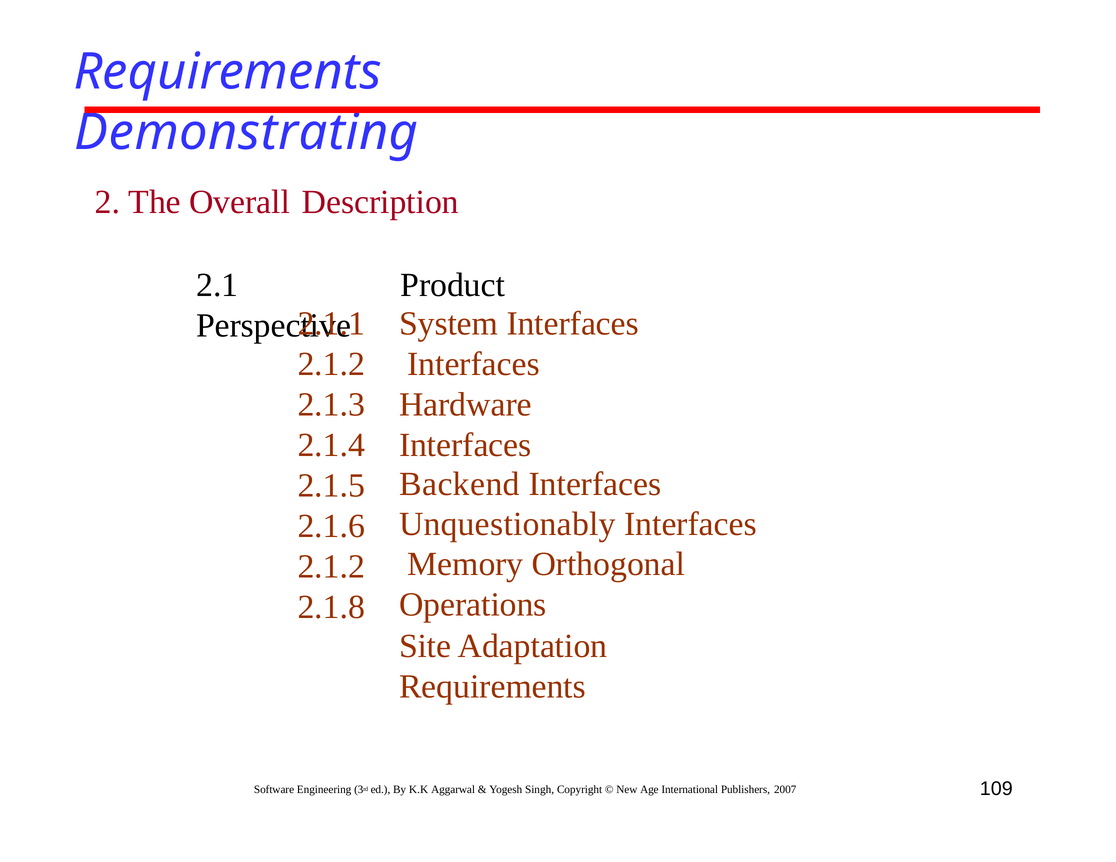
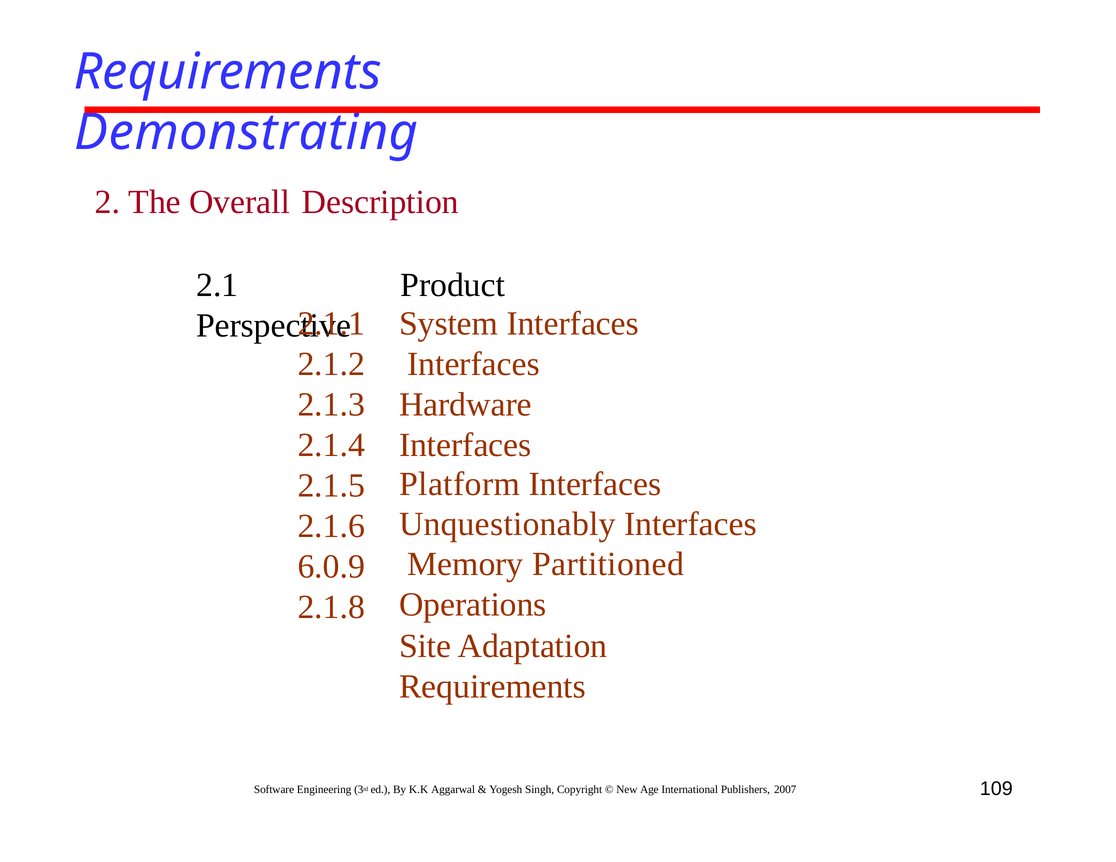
Backend: Backend -> Platform
Orthogonal: Orthogonal -> Partitioned
2.1.2 at (331, 567): 2.1.2 -> 6.0.9
